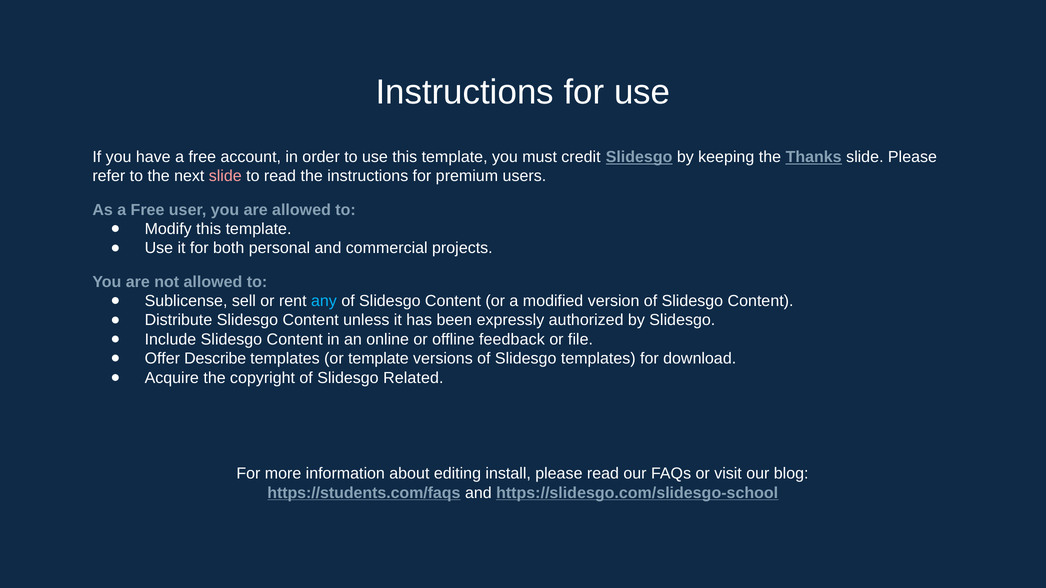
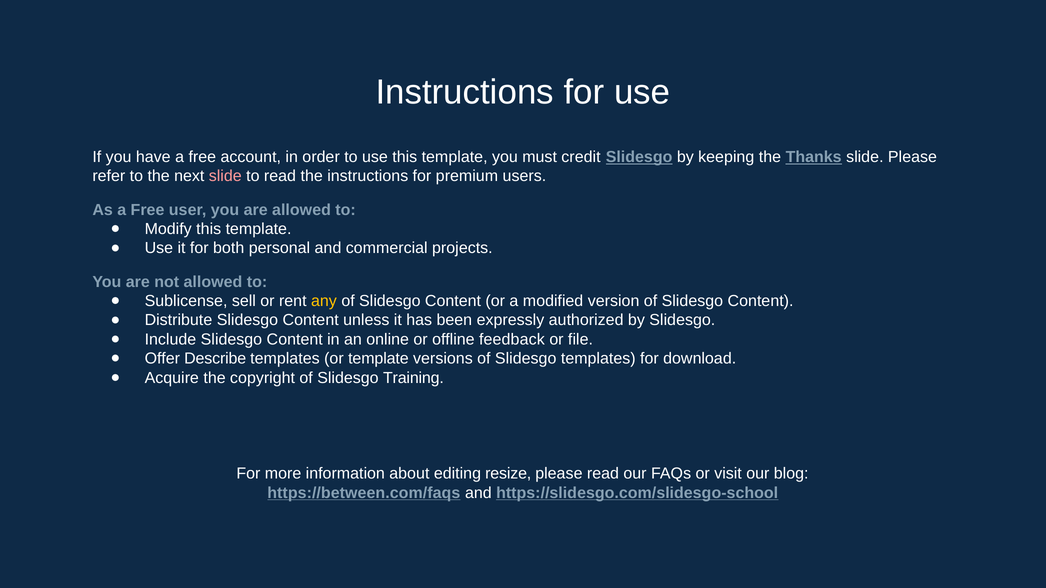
any colour: light blue -> yellow
Related: Related -> Training
install: install -> resize
https://students.com/faqs: https://students.com/faqs -> https://between.com/faqs
